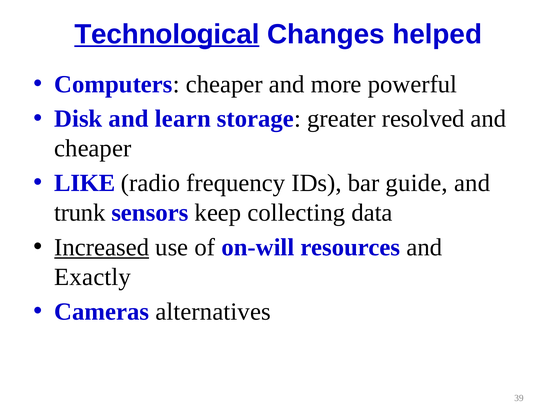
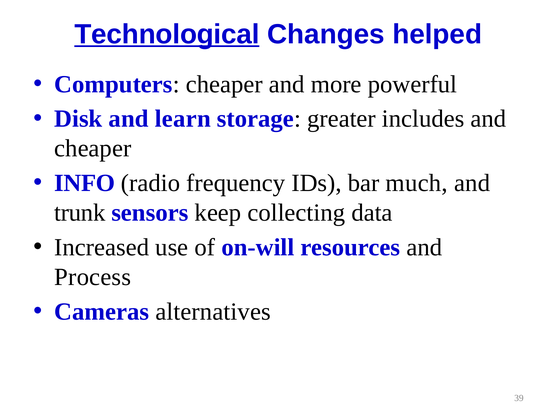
resolved: resolved -> includes
LIKE: LIKE -> INFO
guide: guide -> much
Increased underline: present -> none
Exactly: Exactly -> Process
